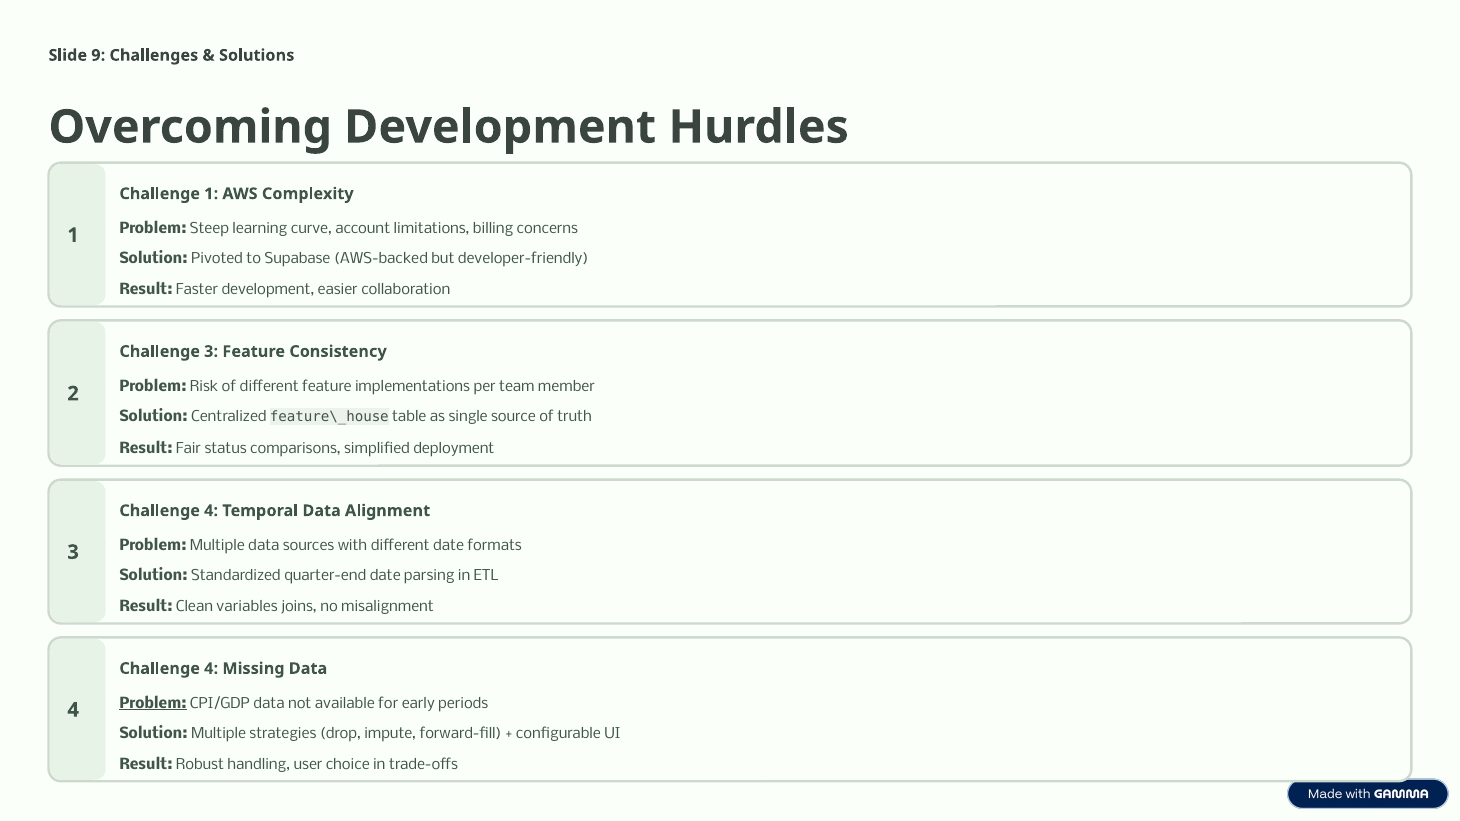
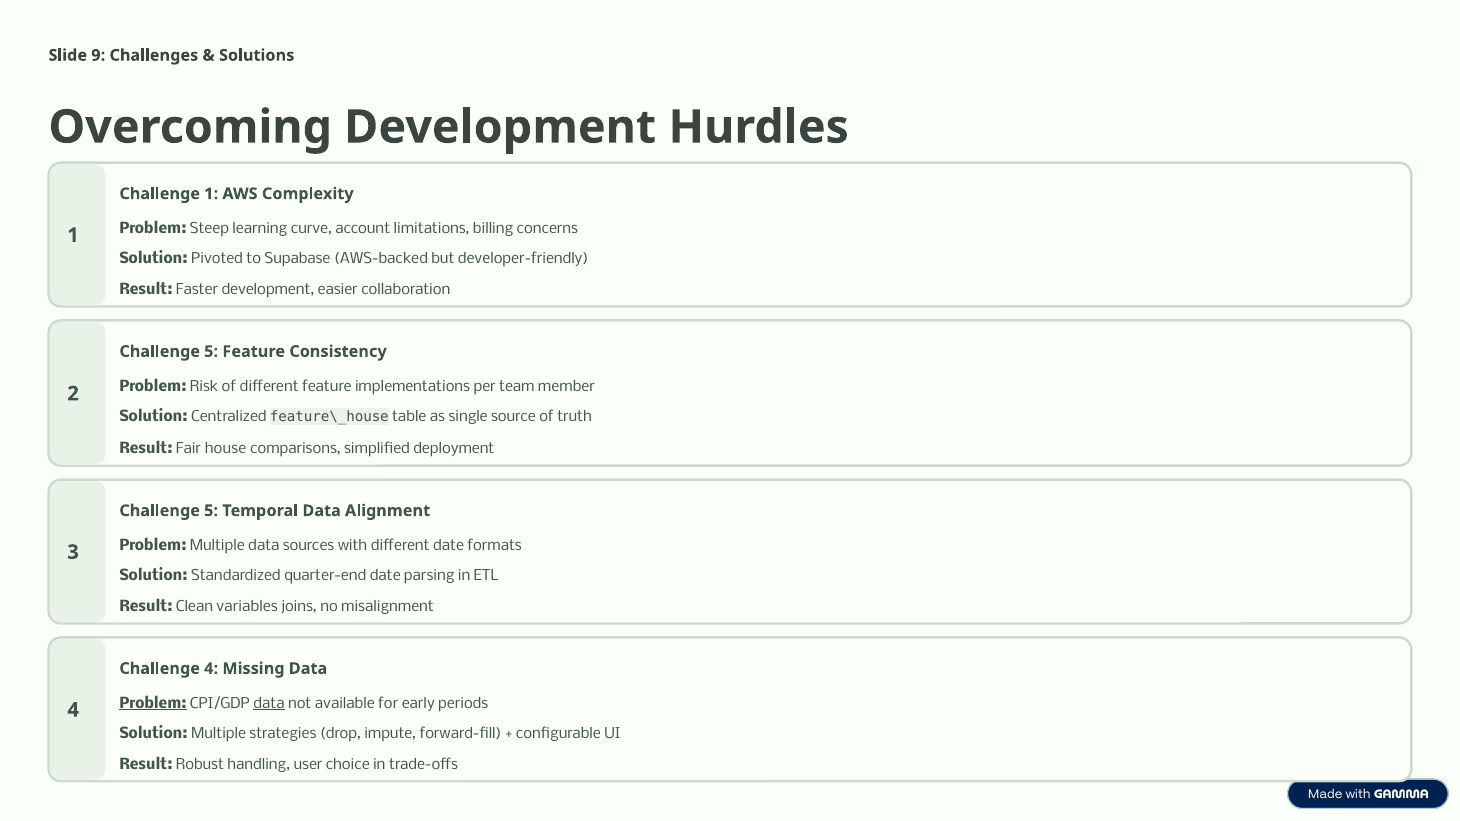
3 at (211, 352): 3 -> 5
status: status -> house
4 at (211, 511): 4 -> 5
data at (269, 704) underline: none -> present
